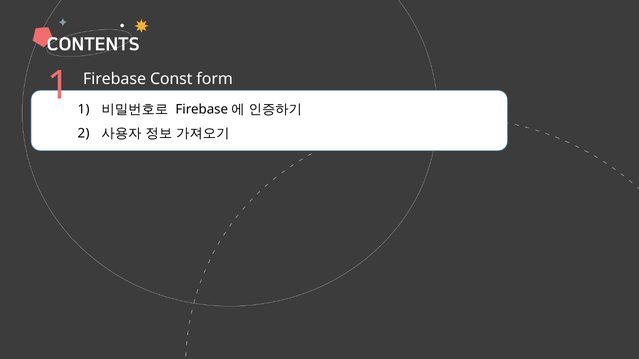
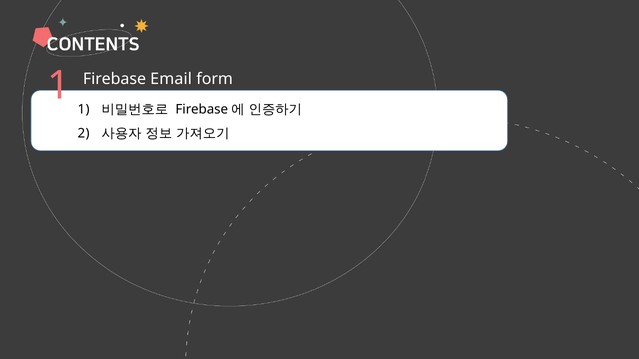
Const: Const -> Email
